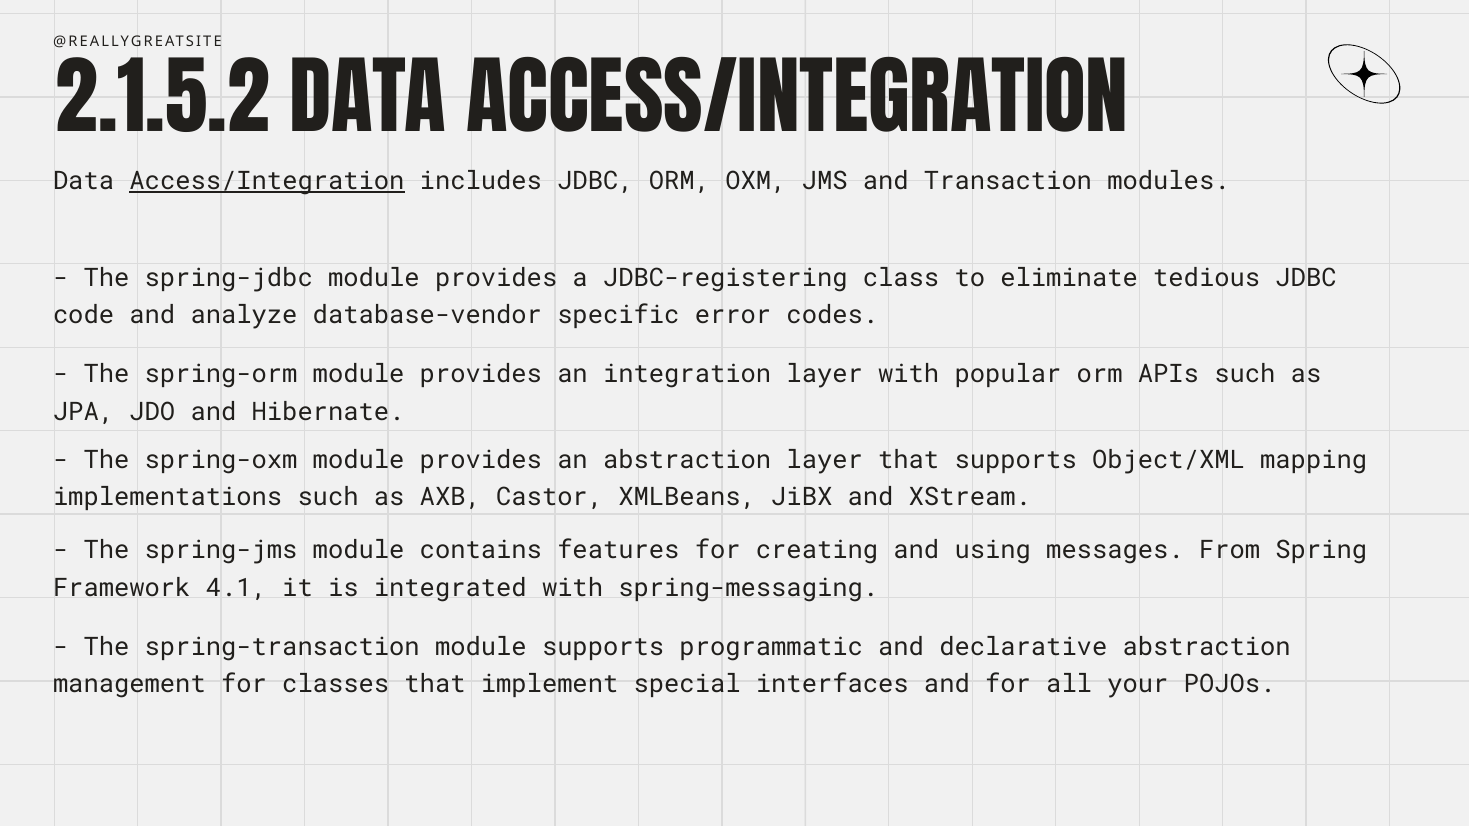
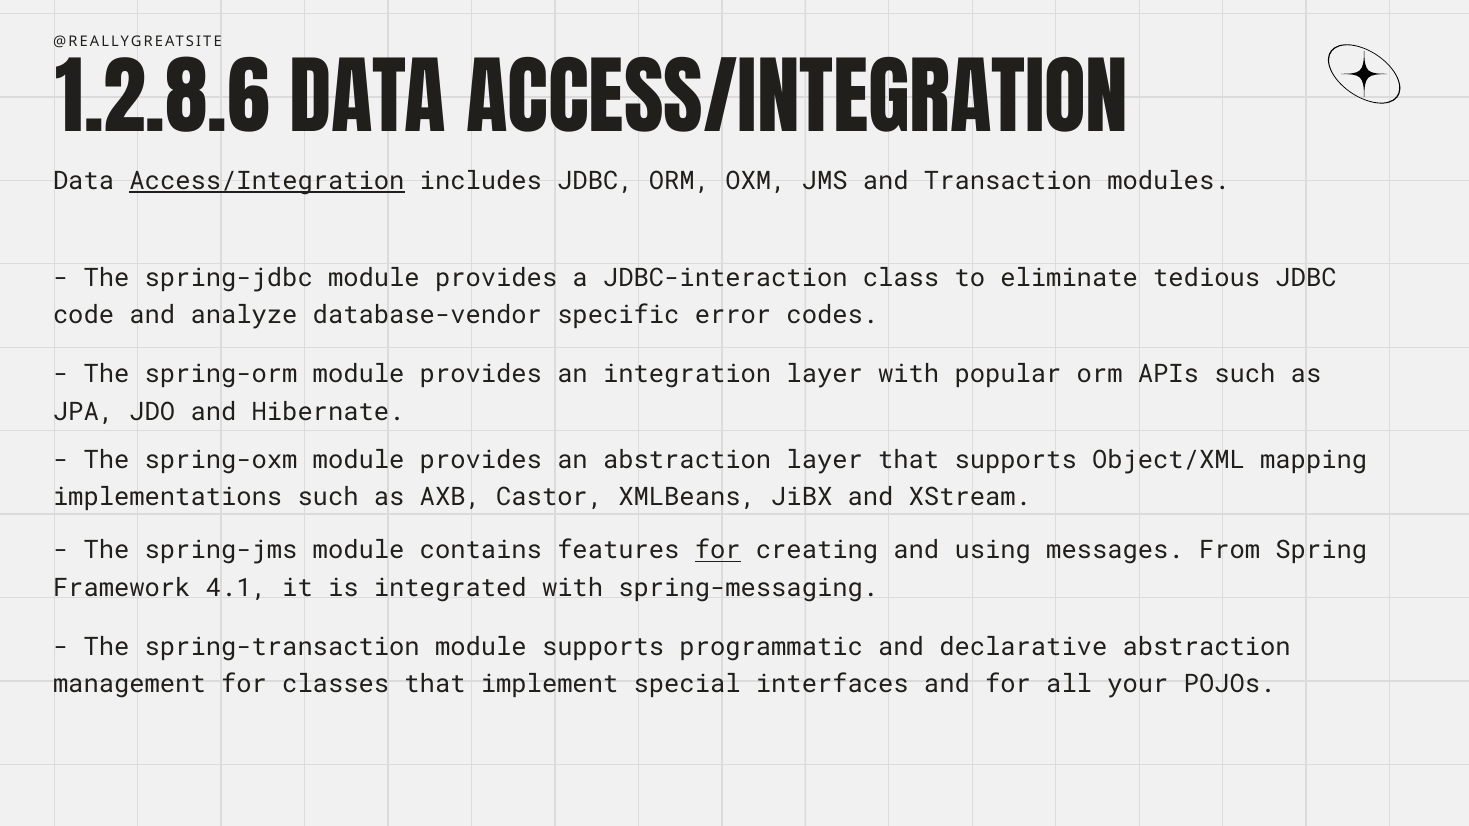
2.1.5.2: 2.1.5.2 -> 1.2.8.6
JDBC-registering: JDBC-registering -> JDBC-interaction
for at (718, 551) underline: none -> present
